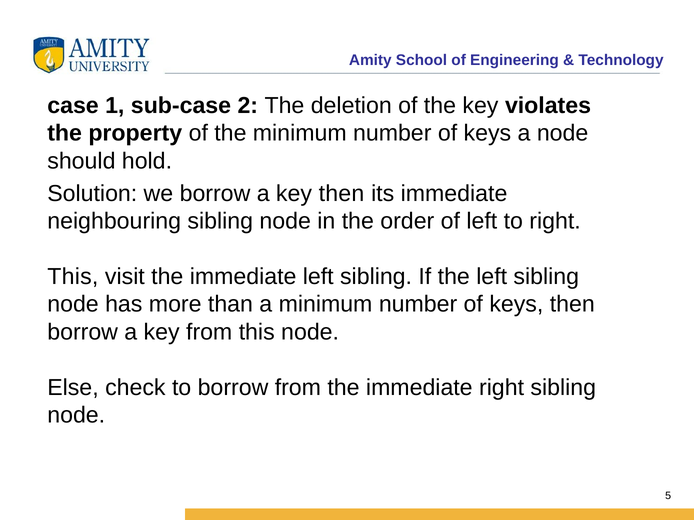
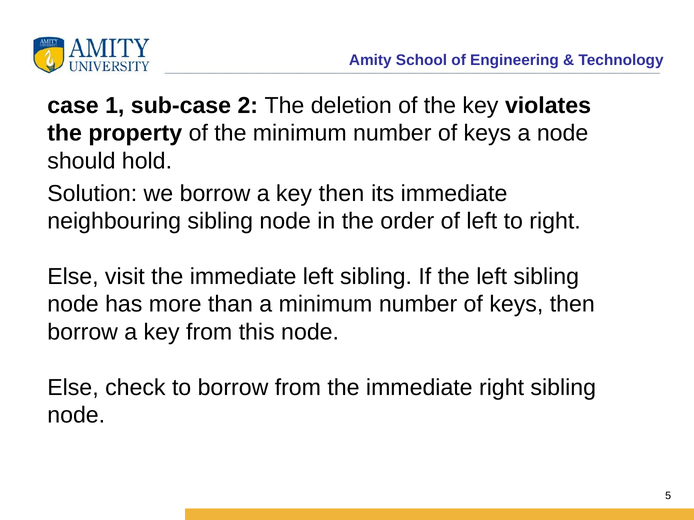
This at (73, 277): This -> Else
